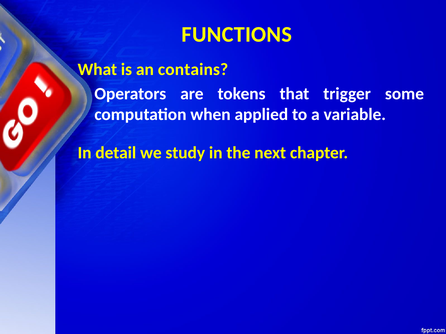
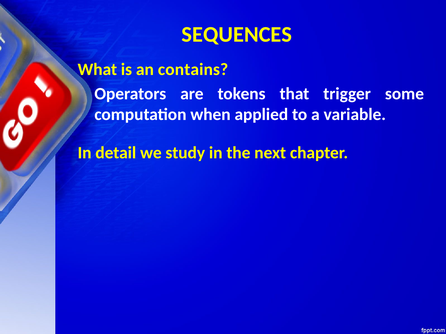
FUNCTIONS: FUNCTIONS -> SEQUENCES
